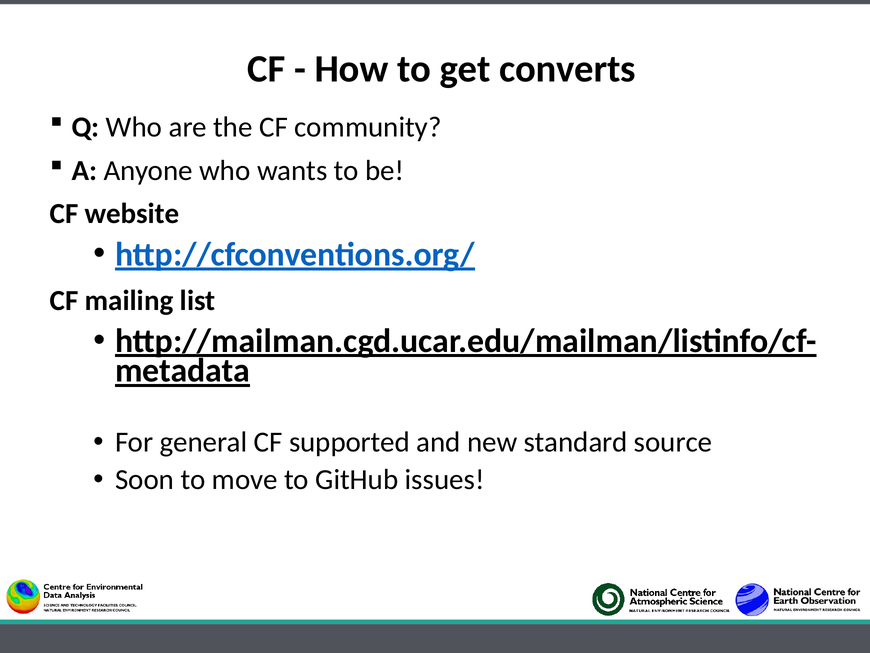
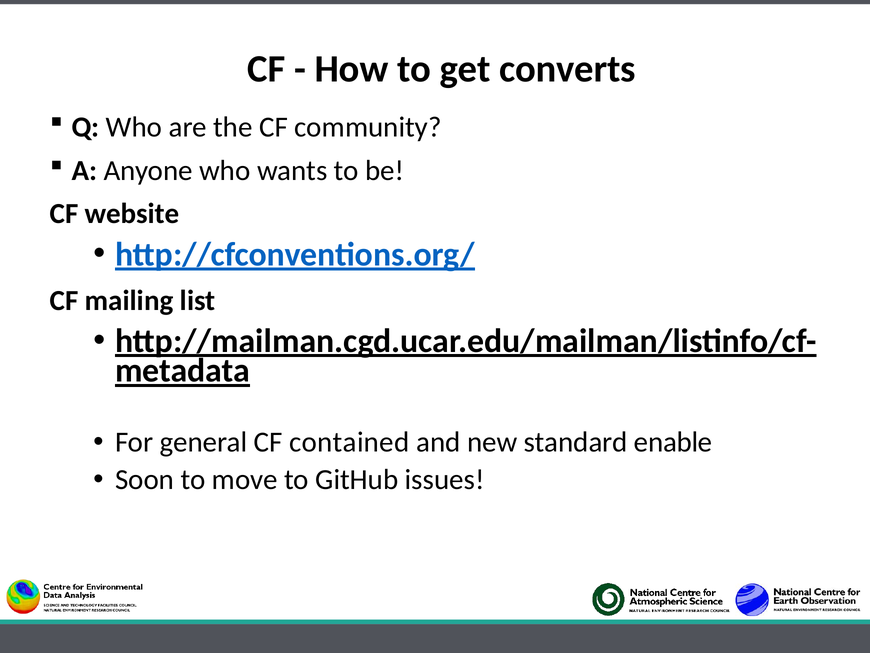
supported: supported -> contained
source: source -> enable
